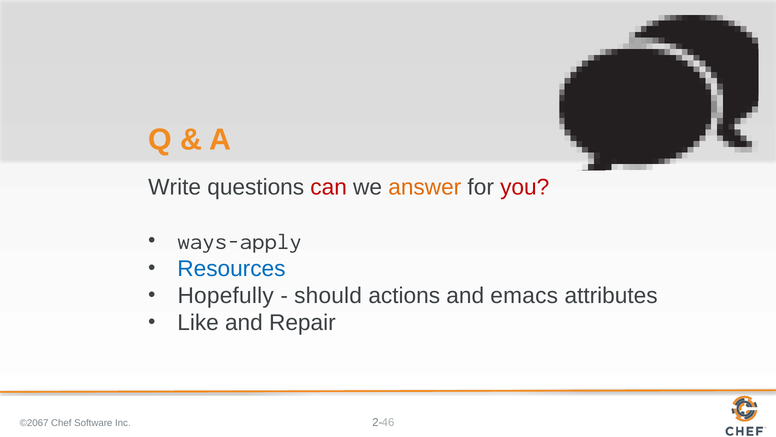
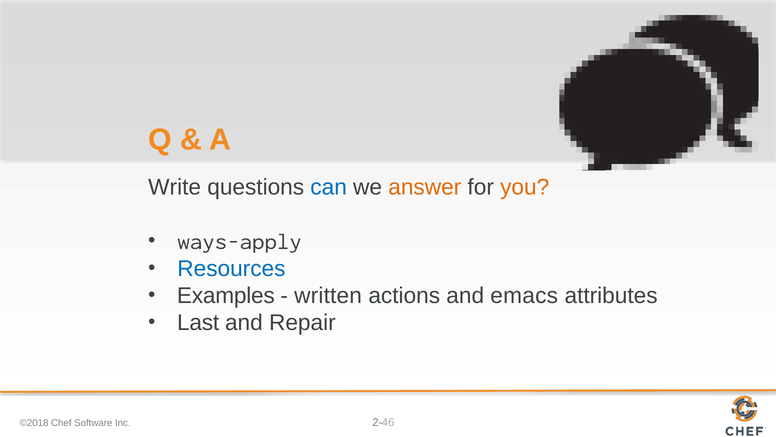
can colour: red -> blue
you colour: red -> orange
Hopefully: Hopefully -> Examples
should: should -> written
Like: Like -> Last
©2067: ©2067 -> ©2018
